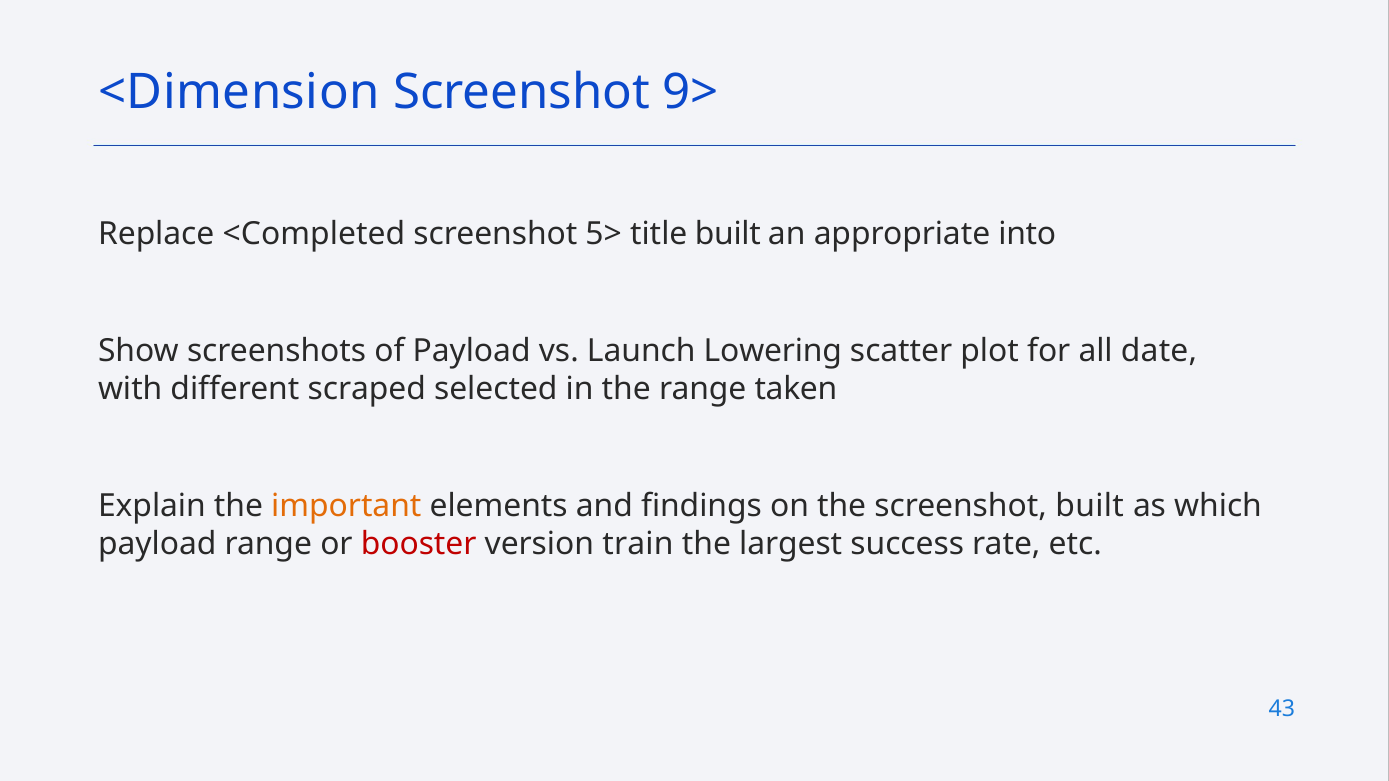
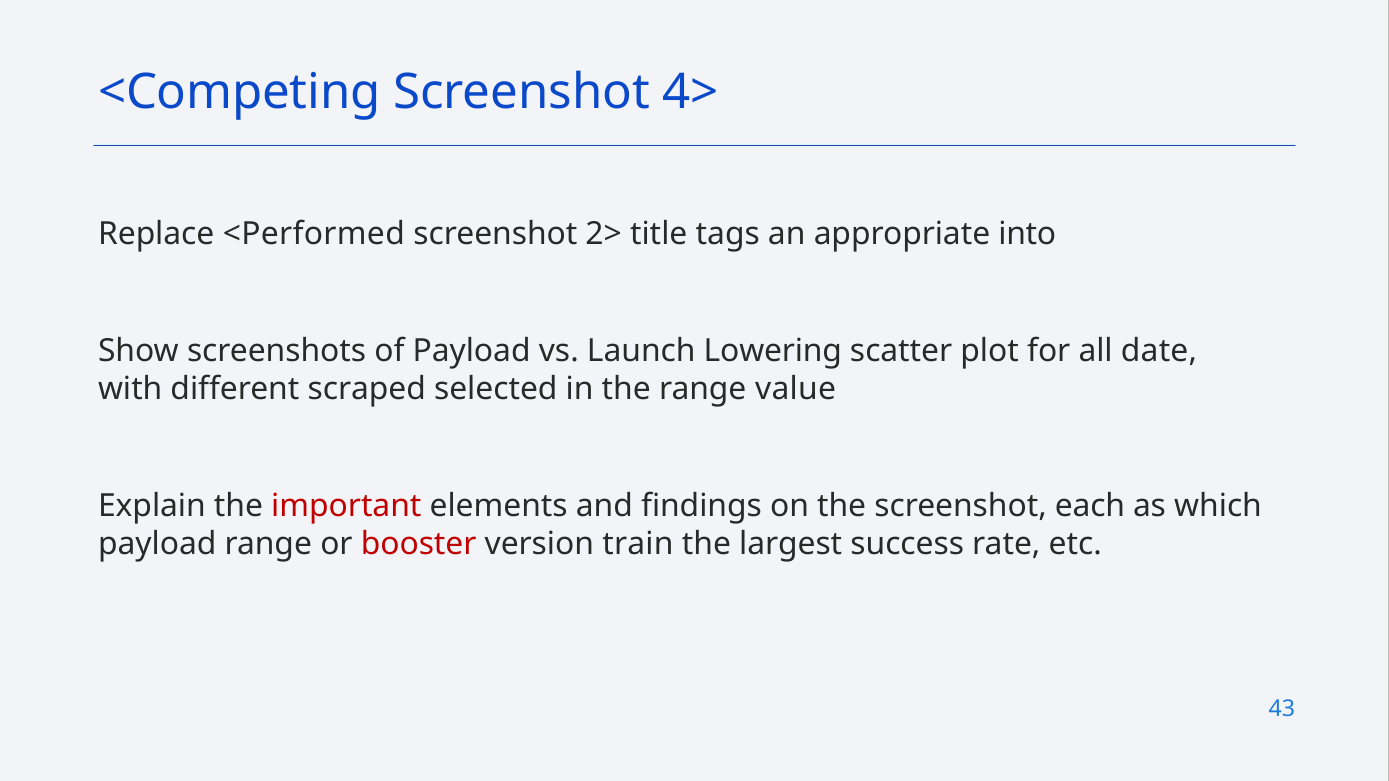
<Dimension: <Dimension -> <Competing
9>: 9> -> 4>
<Completed: <Completed -> <Performed
5>: 5> -> 2>
title built: built -> tags
taken: taken -> value
important colour: orange -> red
screenshot built: built -> each
